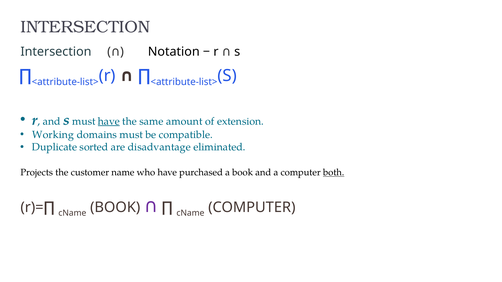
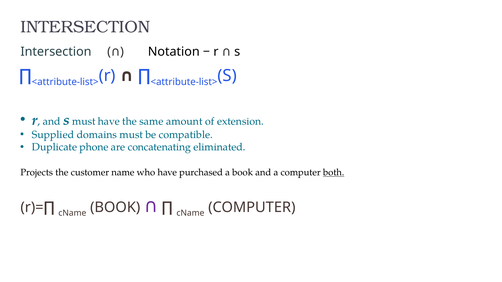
have at (109, 121) underline: present -> none
Working: Working -> Supplied
sorted: sorted -> phone
disadvantage: disadvantage -> concatenating
